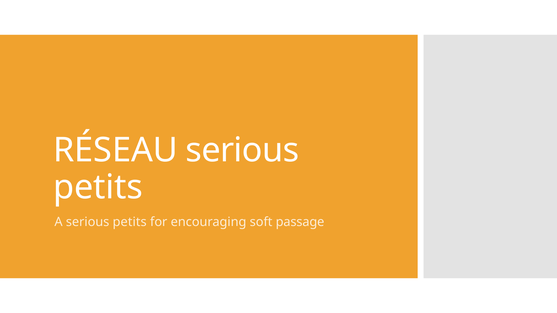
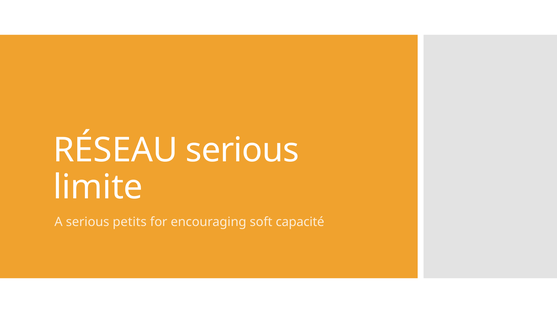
petits at (98, 187): petits -> limite
passage: passage -> capacité
